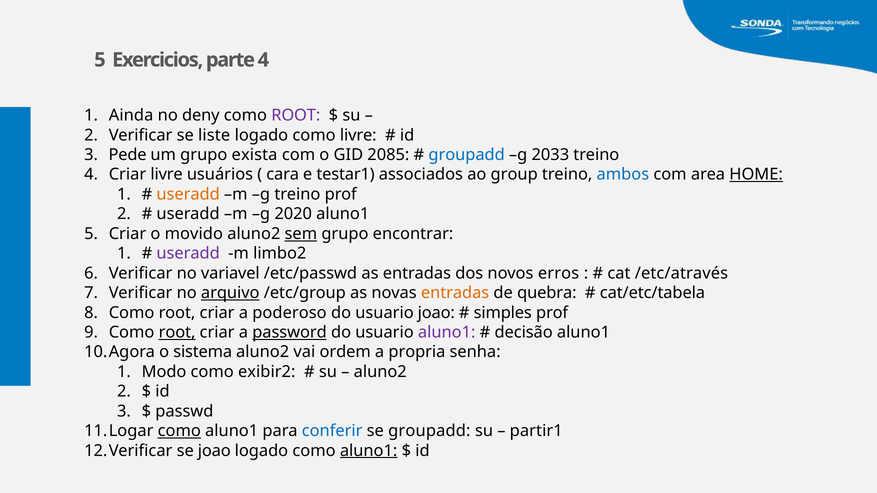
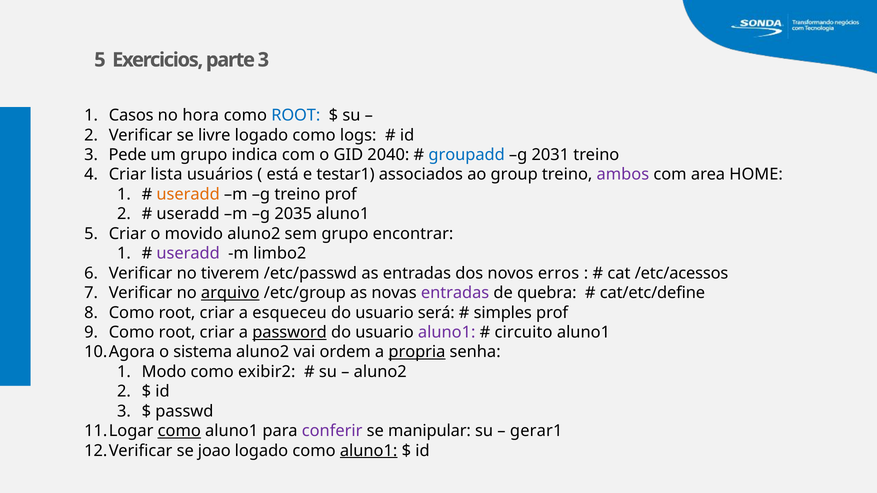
parte 4: 4 -> 3
Ainda: Ainda -> Casos
deny: deny -> hora
ROOT at (296, 115) colour: purple -> blue
liste: liste -> livre
como livre: livre -> logs
exista: exista -> indica
2085: 2085 -> 2040
2033: 2033 -> 2031
Criar livre: livre -> lista
cara: cara -> está
ambos colour: blue -> purple
HOME underline: present -> none
2020: 2020 -> 2035
sem underline: present -> none
variavel: variavel -> tiverem
/etc/através: /etc/através -> /etc/acessos
entradas at (455, 293) colour: orange -> purple
cat/etc/tabela: cat/etc/tabela -> cat/etc/define
poderoso: poderoso -> esqueceu
usuario joao: joao -> será
root at (177, 333) underline: present -> none
decisão: decisão -> circuito
propria underline: none -> present
conferir colour: blue -> purple
se groupadd: groupadd -> manipular
partir1: partir1 -> gerar1
